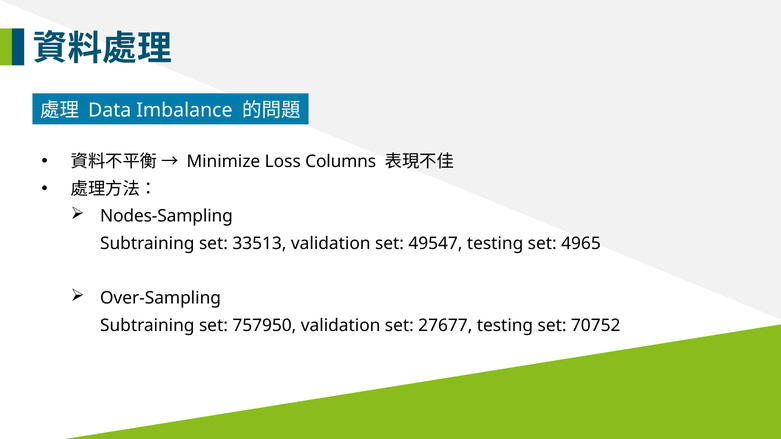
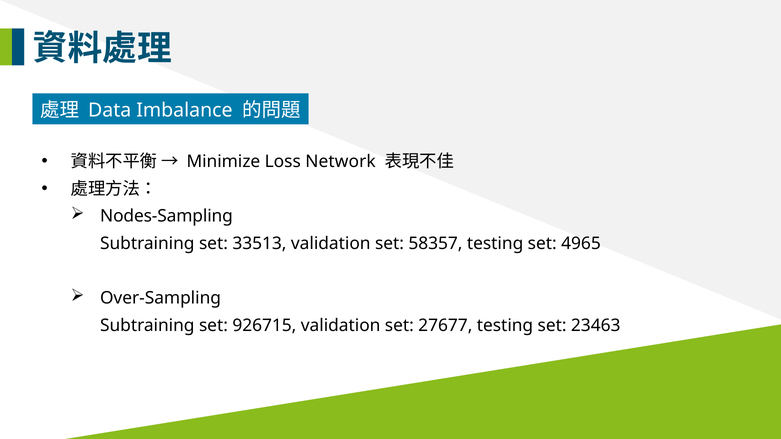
Columns: Columns -> Network
49547: 49547 -> 58357
757950: 757950 -> 926715
70752: 70752 -> 23463
